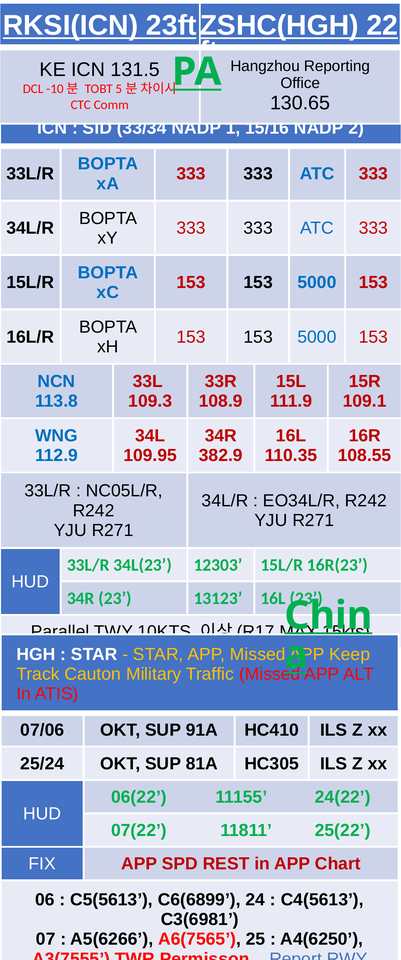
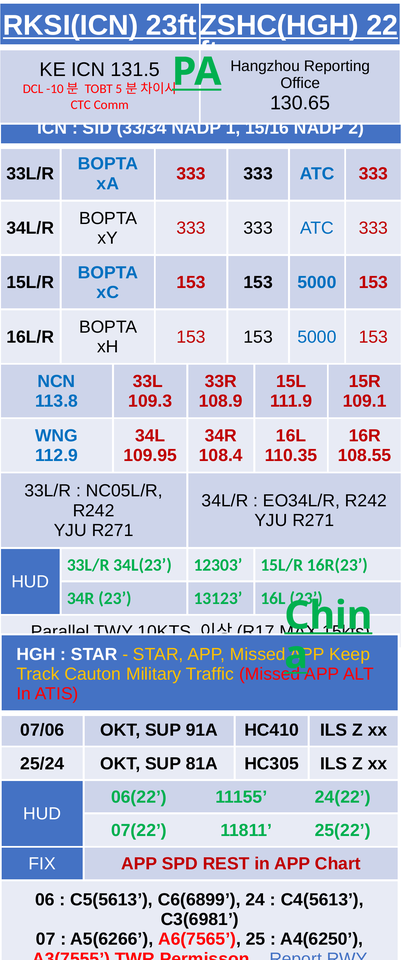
382.9: 382.9 -> 108.4
